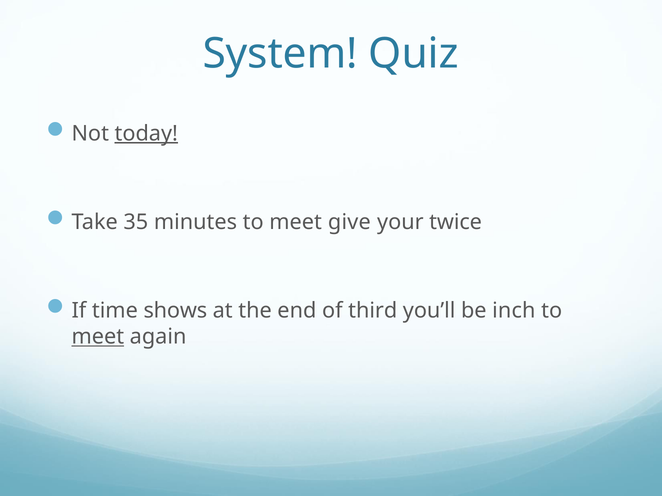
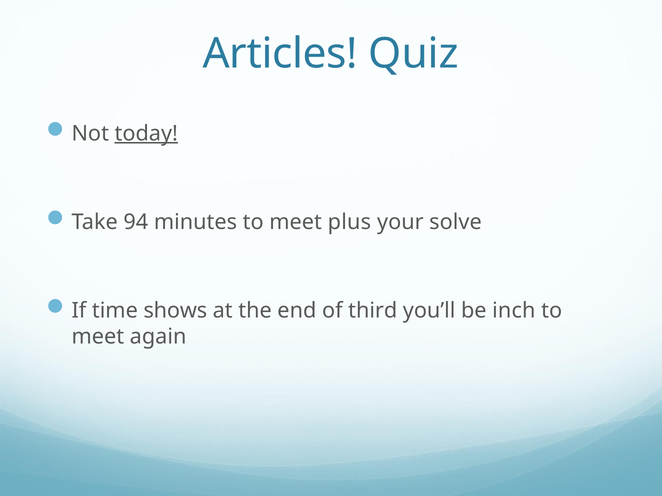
System: System -> Articles
35: 35 -> 94
give: give -> plus
twice: twice -> solve
meet at (98, 337) underline: present -> none
